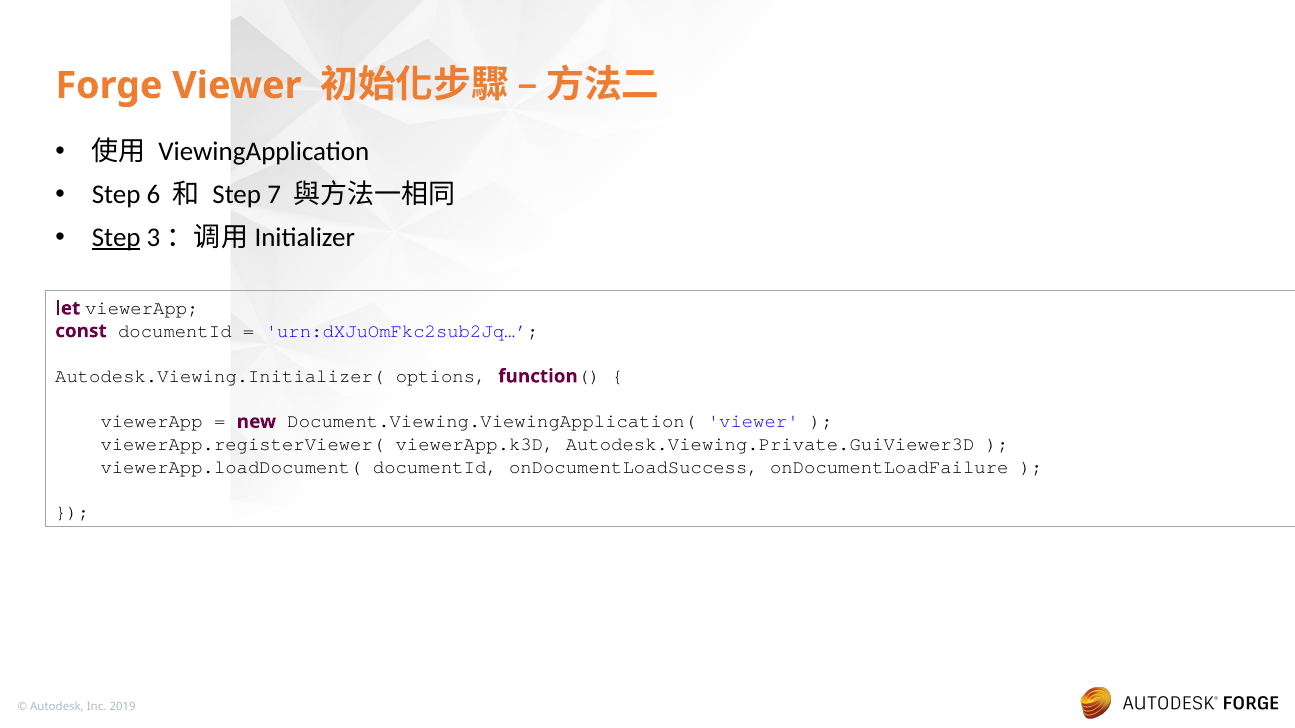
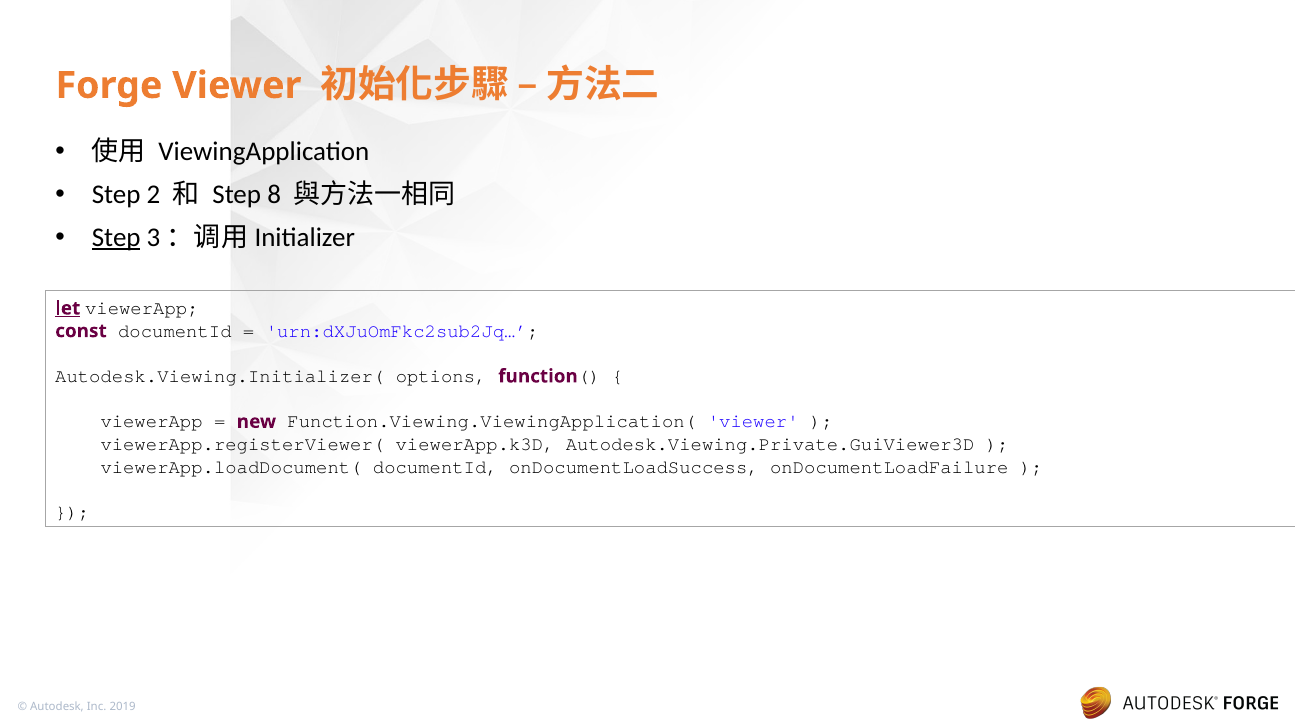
6: 6 -> 2
7: 7 -> 8
let underline: none -> present
Document.Viewing.ViewingApplication(: Document.Viewing.ViewingApplication( -> Function.Viewing.ViewingApplication(
